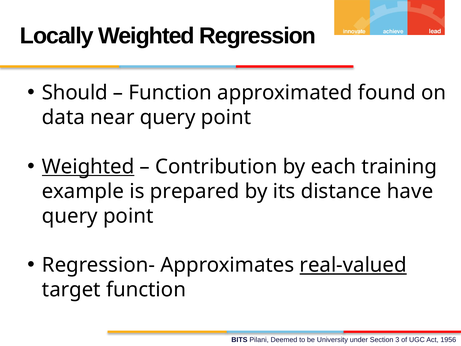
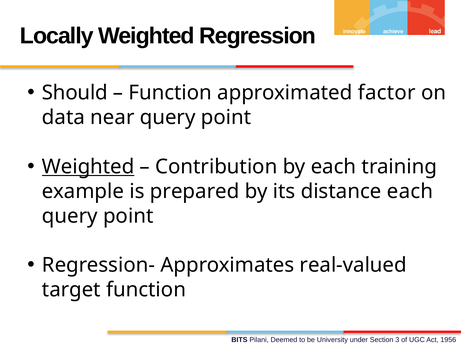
found: found -> factor
distance have: have -> each
real-valued underline: present -> none
